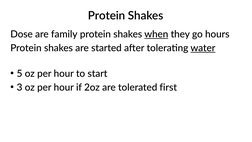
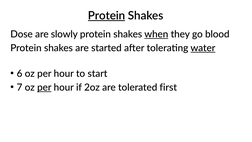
Protein at (107, 16) underline: none -> present
family: family -> slowly
hours: hours -> blood
5: 5 -> 6
3: 3 -> 7
per at (44, 87) underline: none -> present
